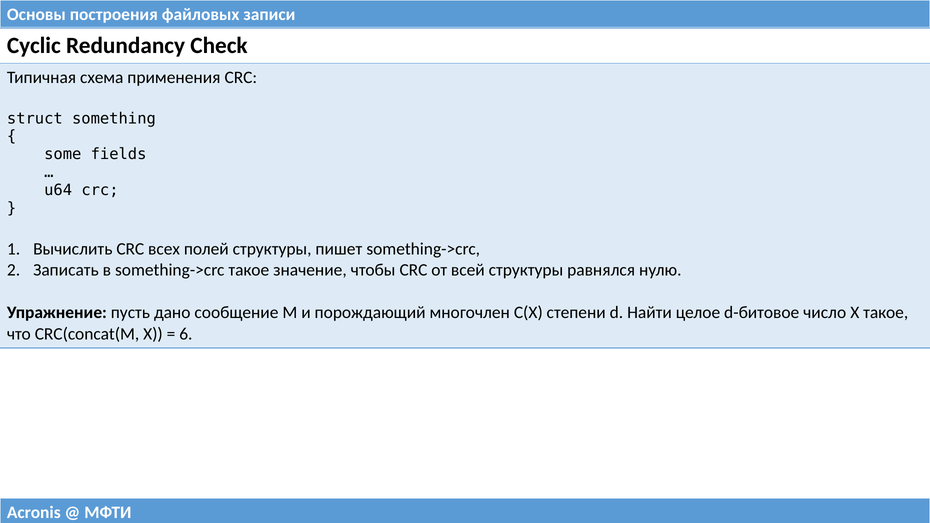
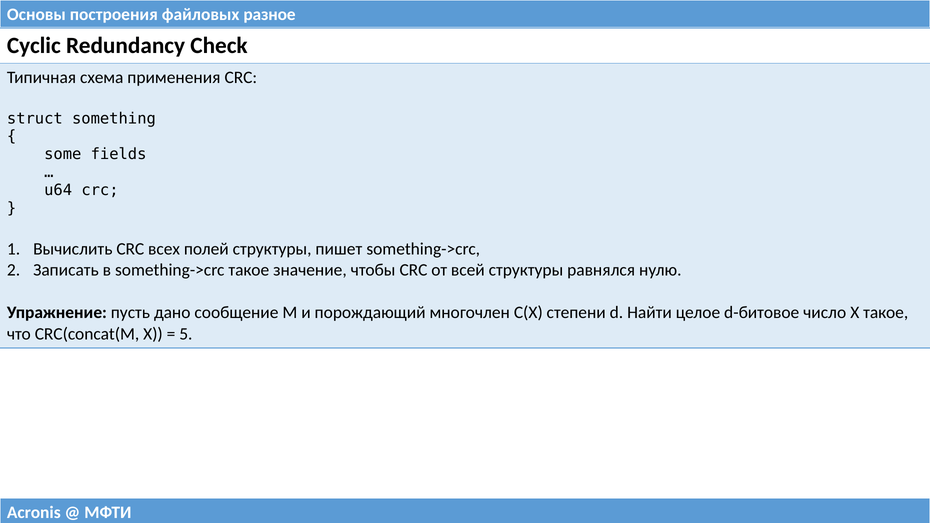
записи: записи -> разное
6: 6 -> 5
